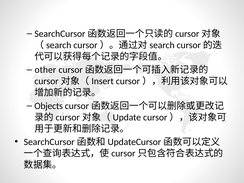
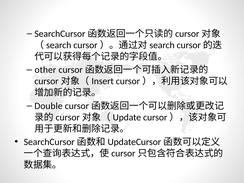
Objects: Objects -> Double
